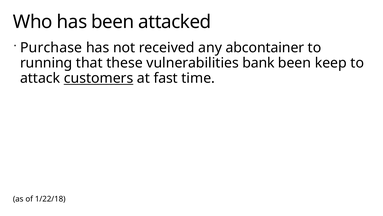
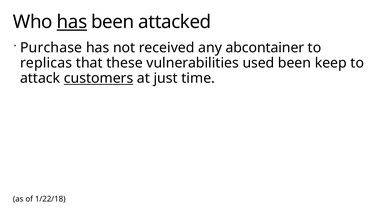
has at (72, 22) underline: none -> present
running: running -> replicas
bank: bank -> used
fast: fast -> just
